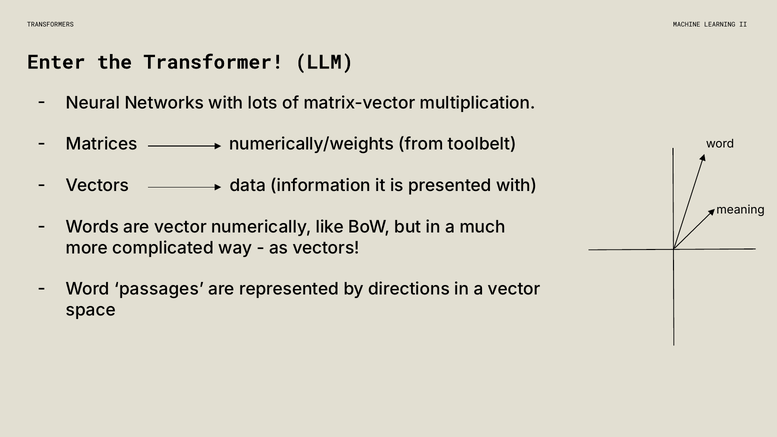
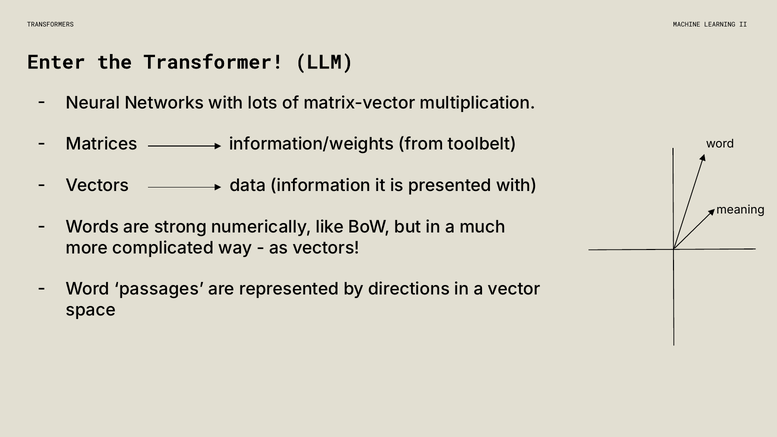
numerically/weights: numerically/weights -> information/weights
are vector: vector -> strong
